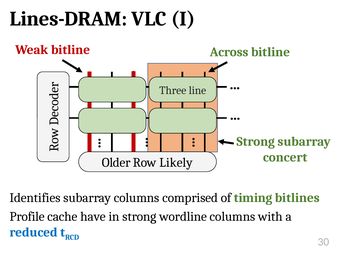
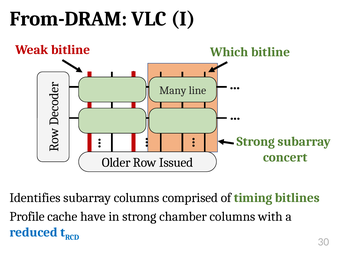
Lines-DRAM: Lines-DRAM -> From-DRAM
Across: Across -> Which
Three: Three -> Many
Likely: Likely -> Issued
wordline: wordline -> chamber
